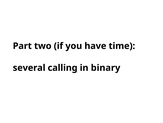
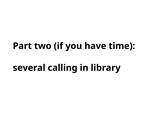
binary: binary -> library
